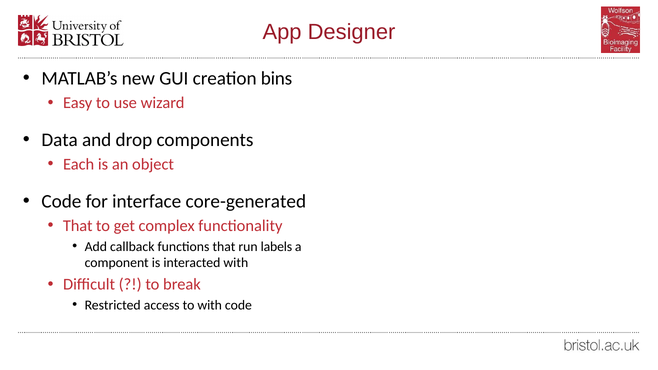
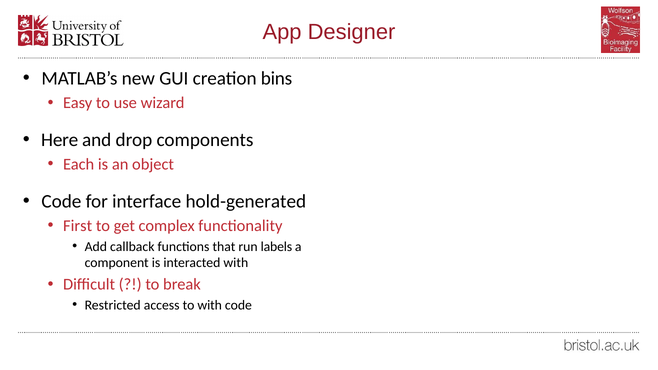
Data: Data -> Here
core-generated: core-generated -> hold-generated
That at (78, 226): That -> First
